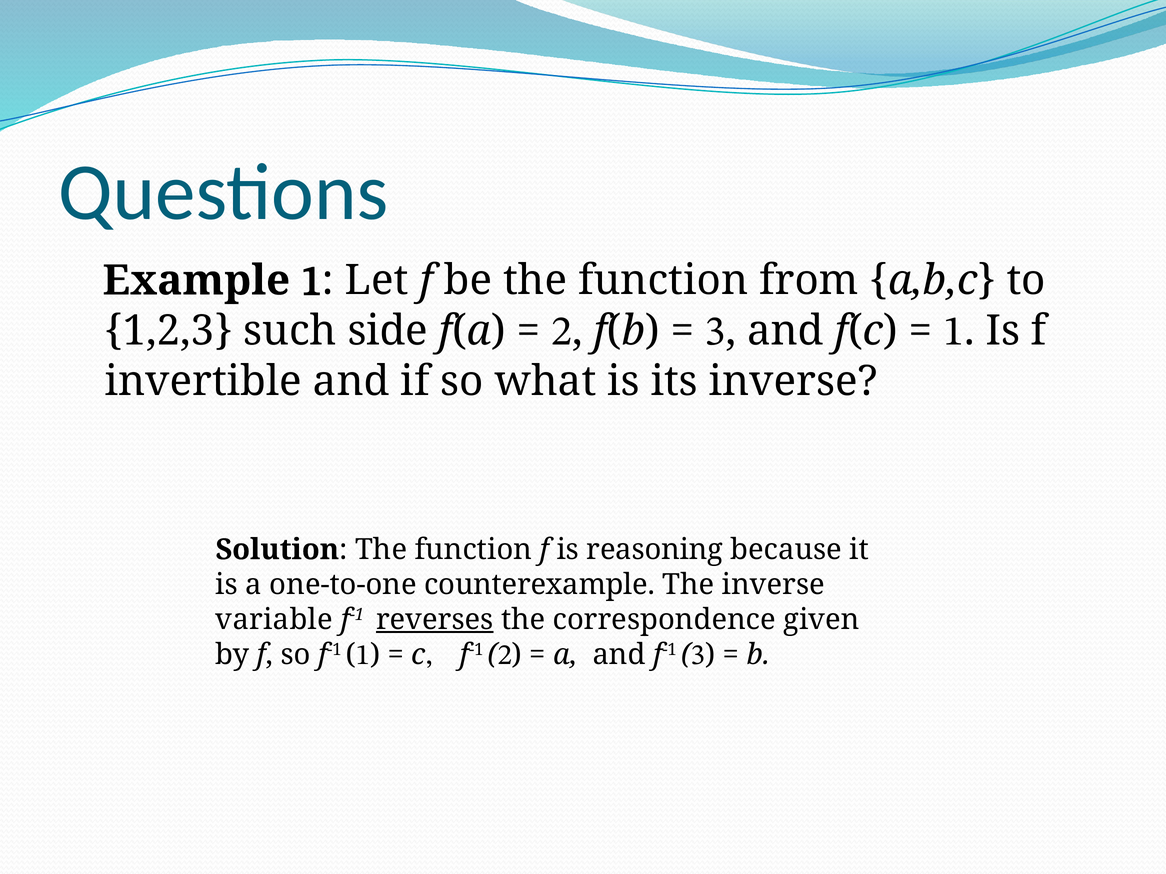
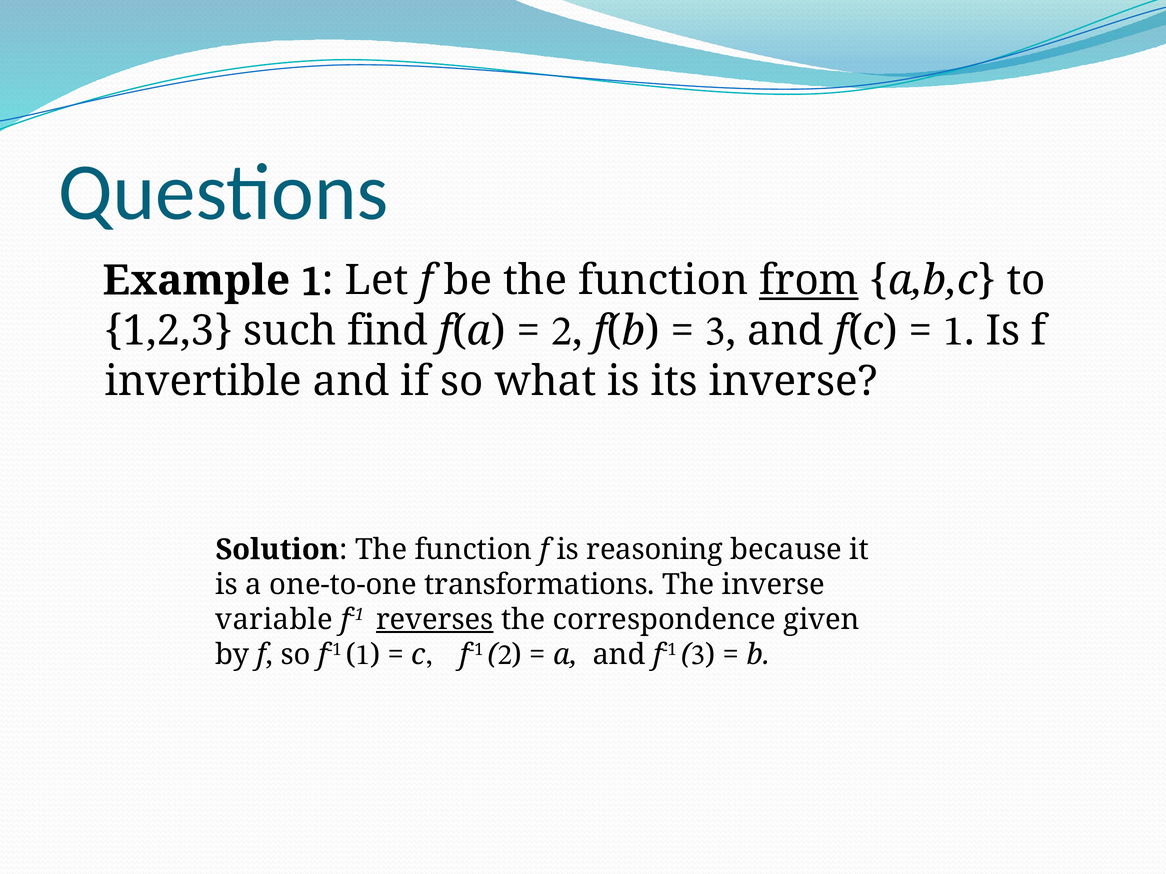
from underline: none -> present
side: side -> find
counterexample: counterexample -> transformations
